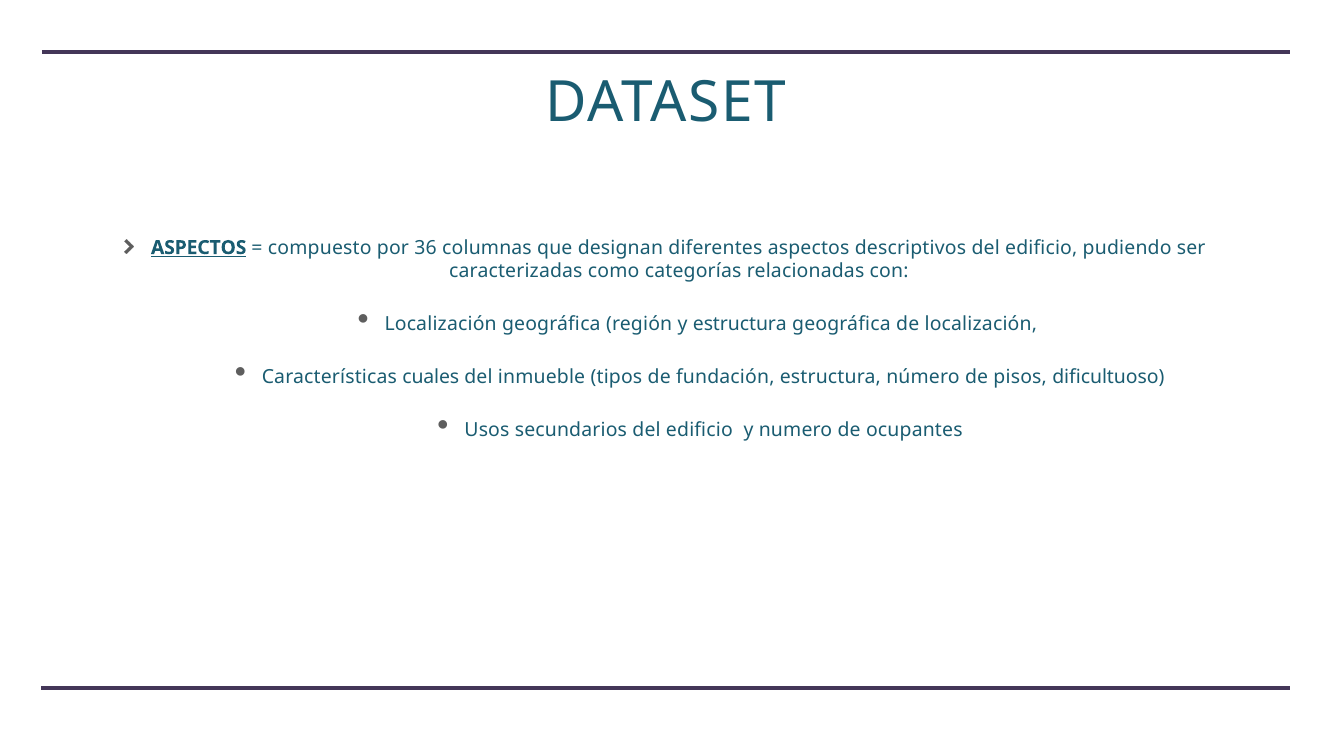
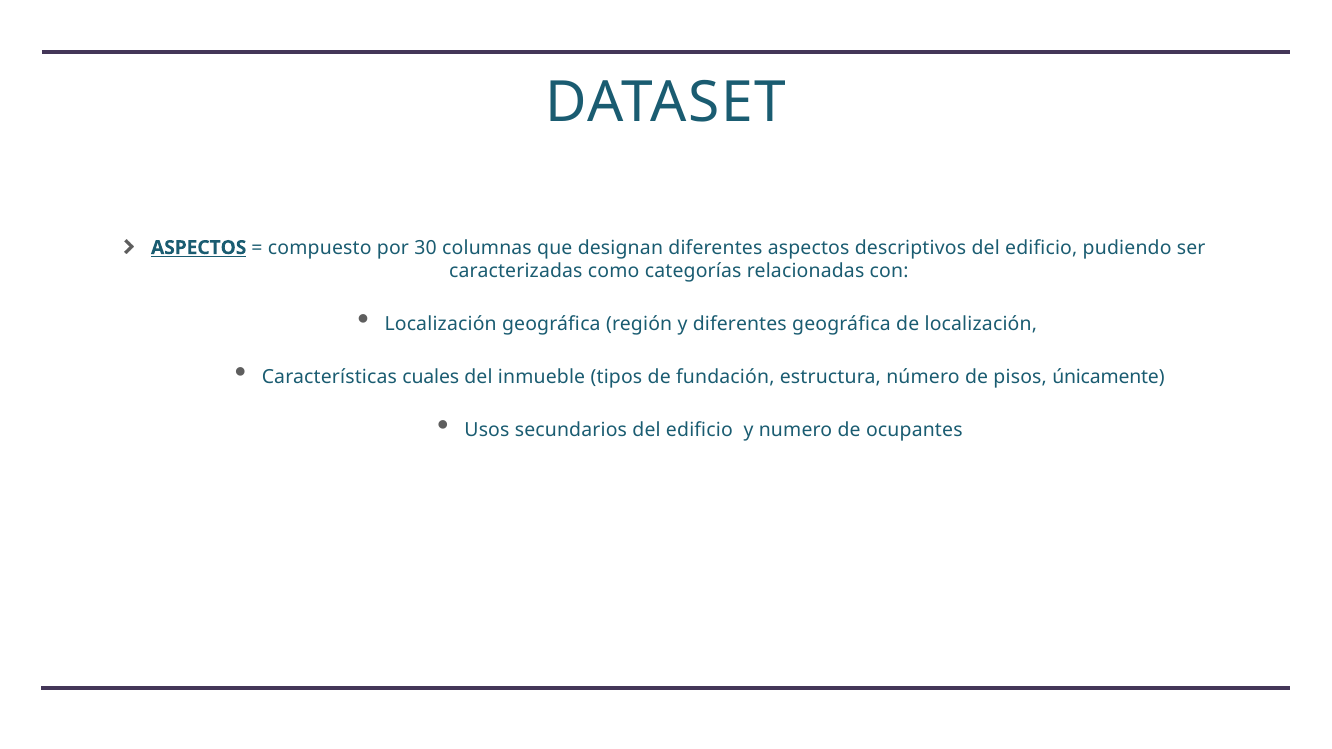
36: 36 -> 30
y estructura: estructura -> diferentes
dificultuoso: dificultuoso -> únicamente
